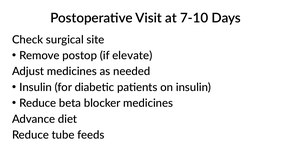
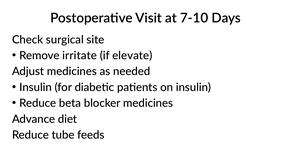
postop: postop -> irritate
